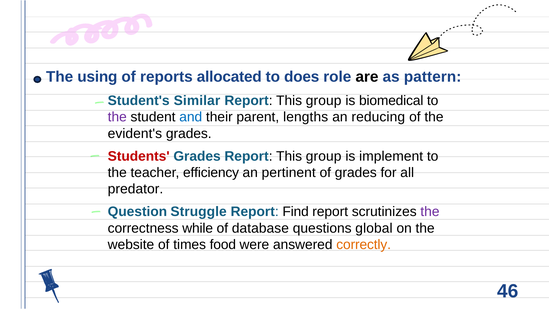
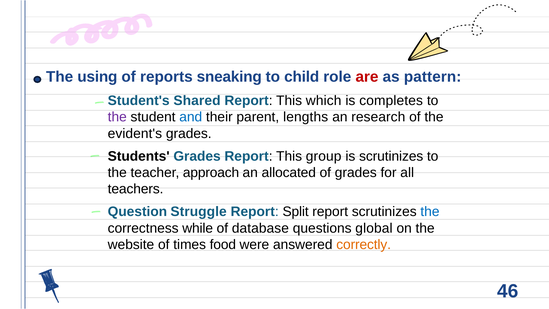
allocated: allocated -> sneaking
does: does -> child
are colour: black -> red
Similar: Similar -> Shared
group at (324, 101): group -> which
biomedical: biomedical -> completes
reducing: reducing -> research
Students colour: red -> black
is implement: implement -> scrutinizes
efficiency: efficiency -> approach
pertinent: pertinent -> allocated
predator: predator -> teachers
Find: Find -> Split
the at (430, 212) colour: purple -> blue
